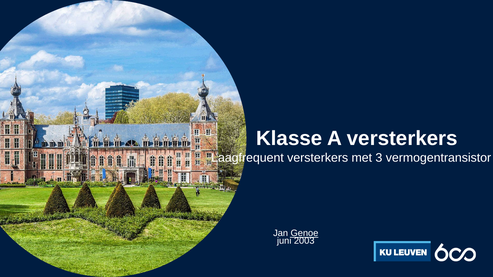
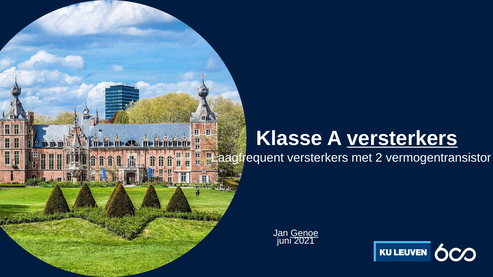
versterkers at (402, 139) underline: none -> present
3: 3 -> 2
2003: 2003 -> 2021
